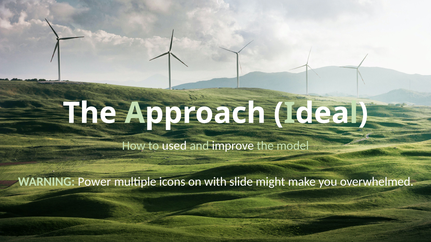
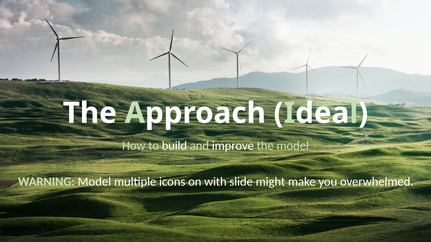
used: used -> build
WARNING Power: Power -> Model
